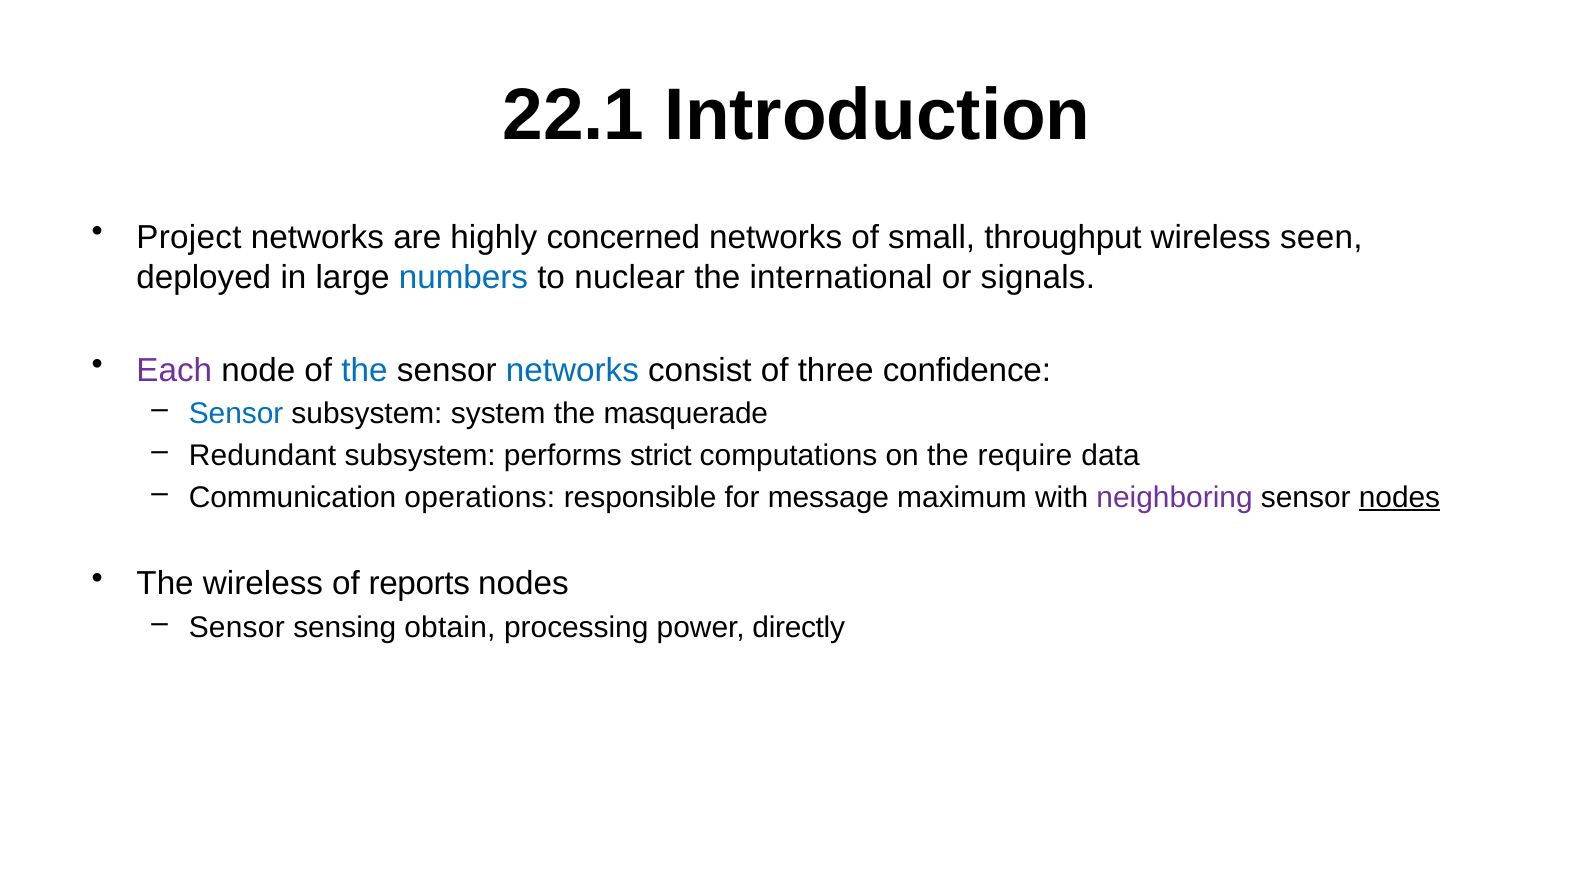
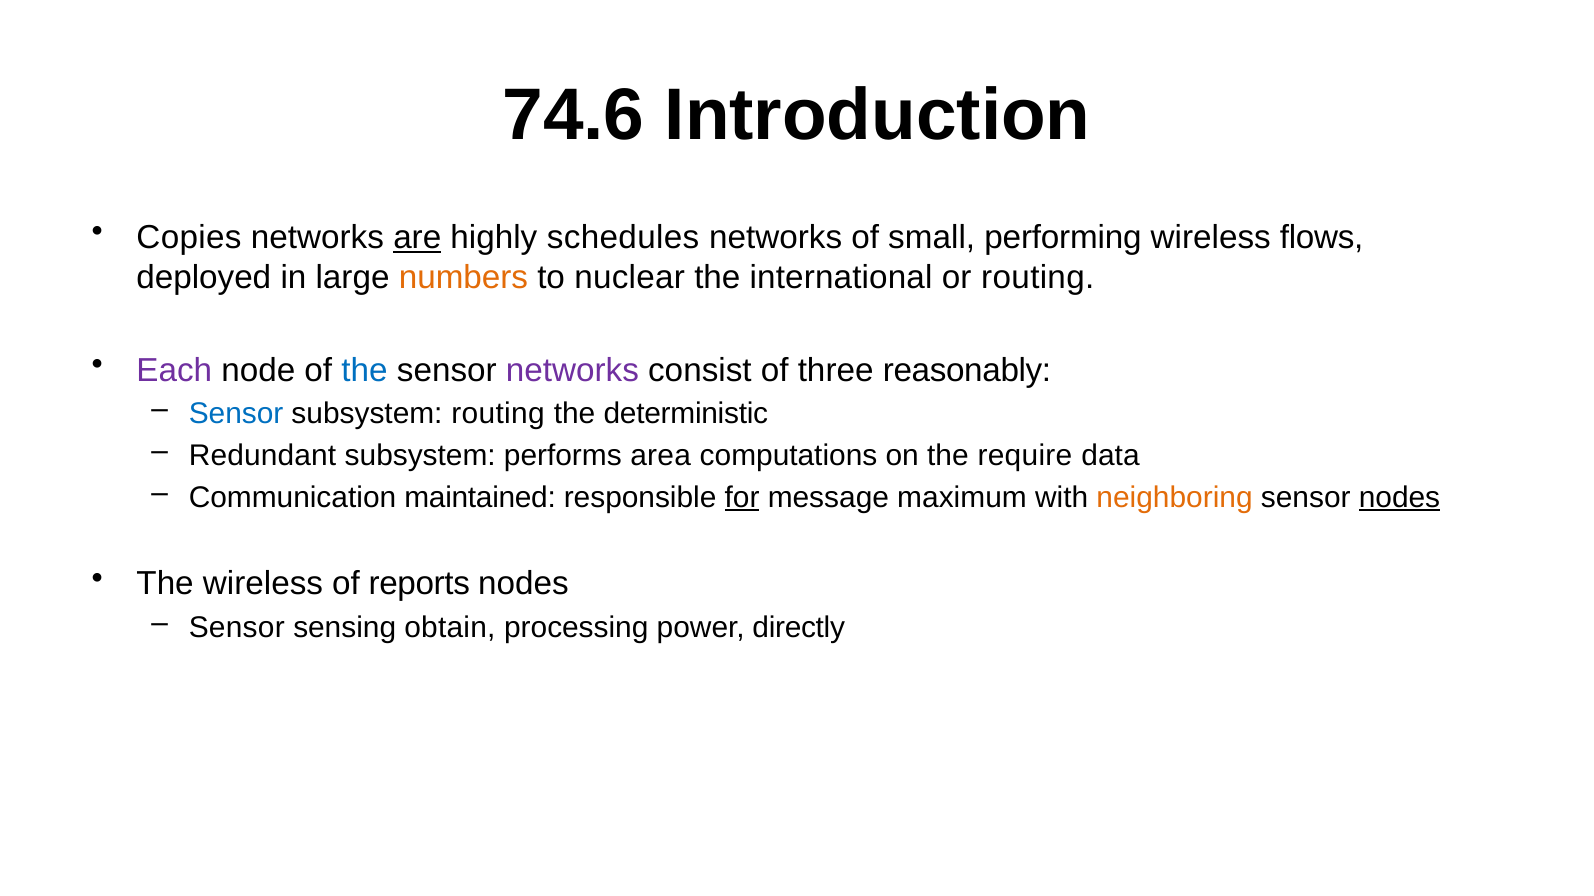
22.1: 22.1 -> 74.6
Project: Project -> Copies
are underline: none -> present
concerned: concerned -> schedules
throughput: throughput -> performing
seen: seen -> flows
numbers colour: blue -> orange
or signals: signals -> routing
networks at (572, 370) colour: blue -> purple
confidence: confidence -> reasonably
subsystem system: system -> routing
masquerade: masquerade -> deterministic
strict: strict -> area
operations: operations -> maintained
for underline: none -> present
neighboring colour: purple -> orange
